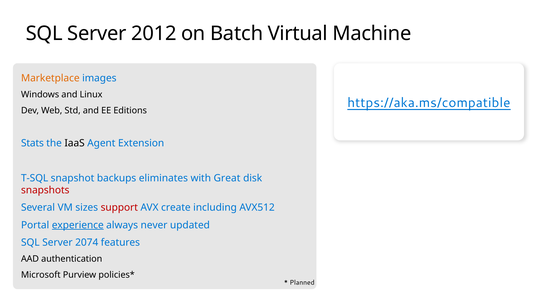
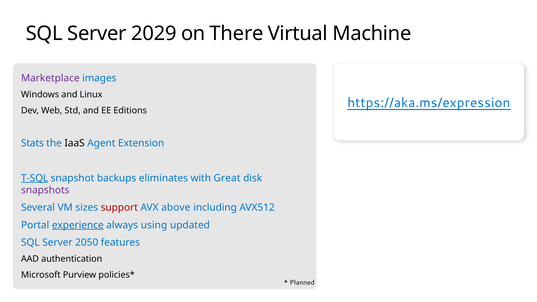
2012: 2012 -> 2029
Batch: Batch -> There
Marketplace colour: orange -> purple
https://aka.ms/compatible: https://aka.ms/compatible -> https://aka.ms/expression
T-SQL underline: none -> present
snapshots colour: red -> purple
create: create -> above
never: never -> using
2074: 2074 -> 2050
